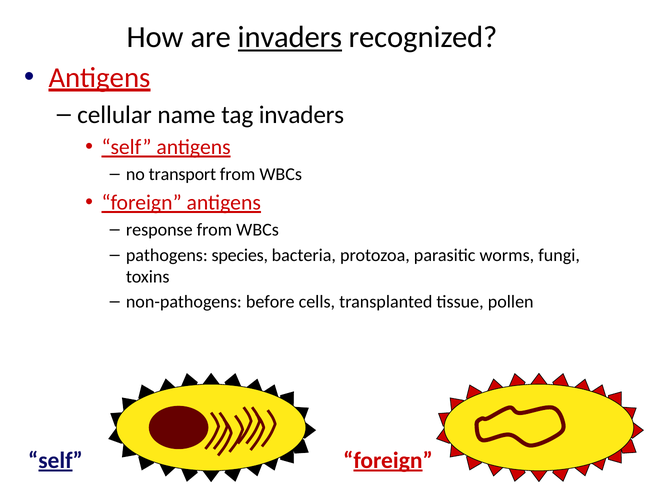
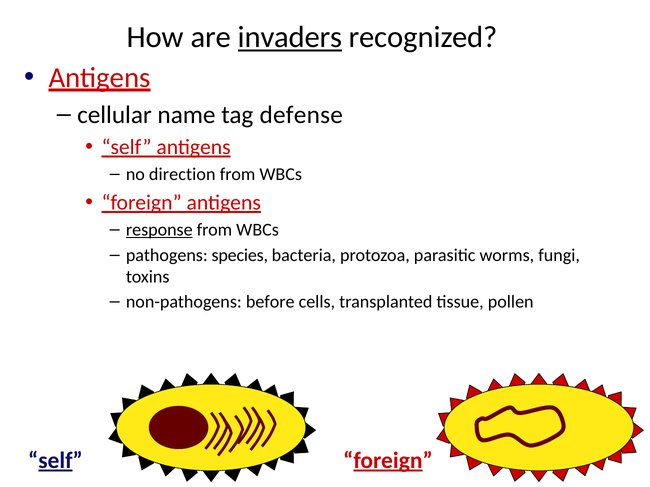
tag invaders: invaders -> defense
transport: transport -> direction
response underline: none -> present
